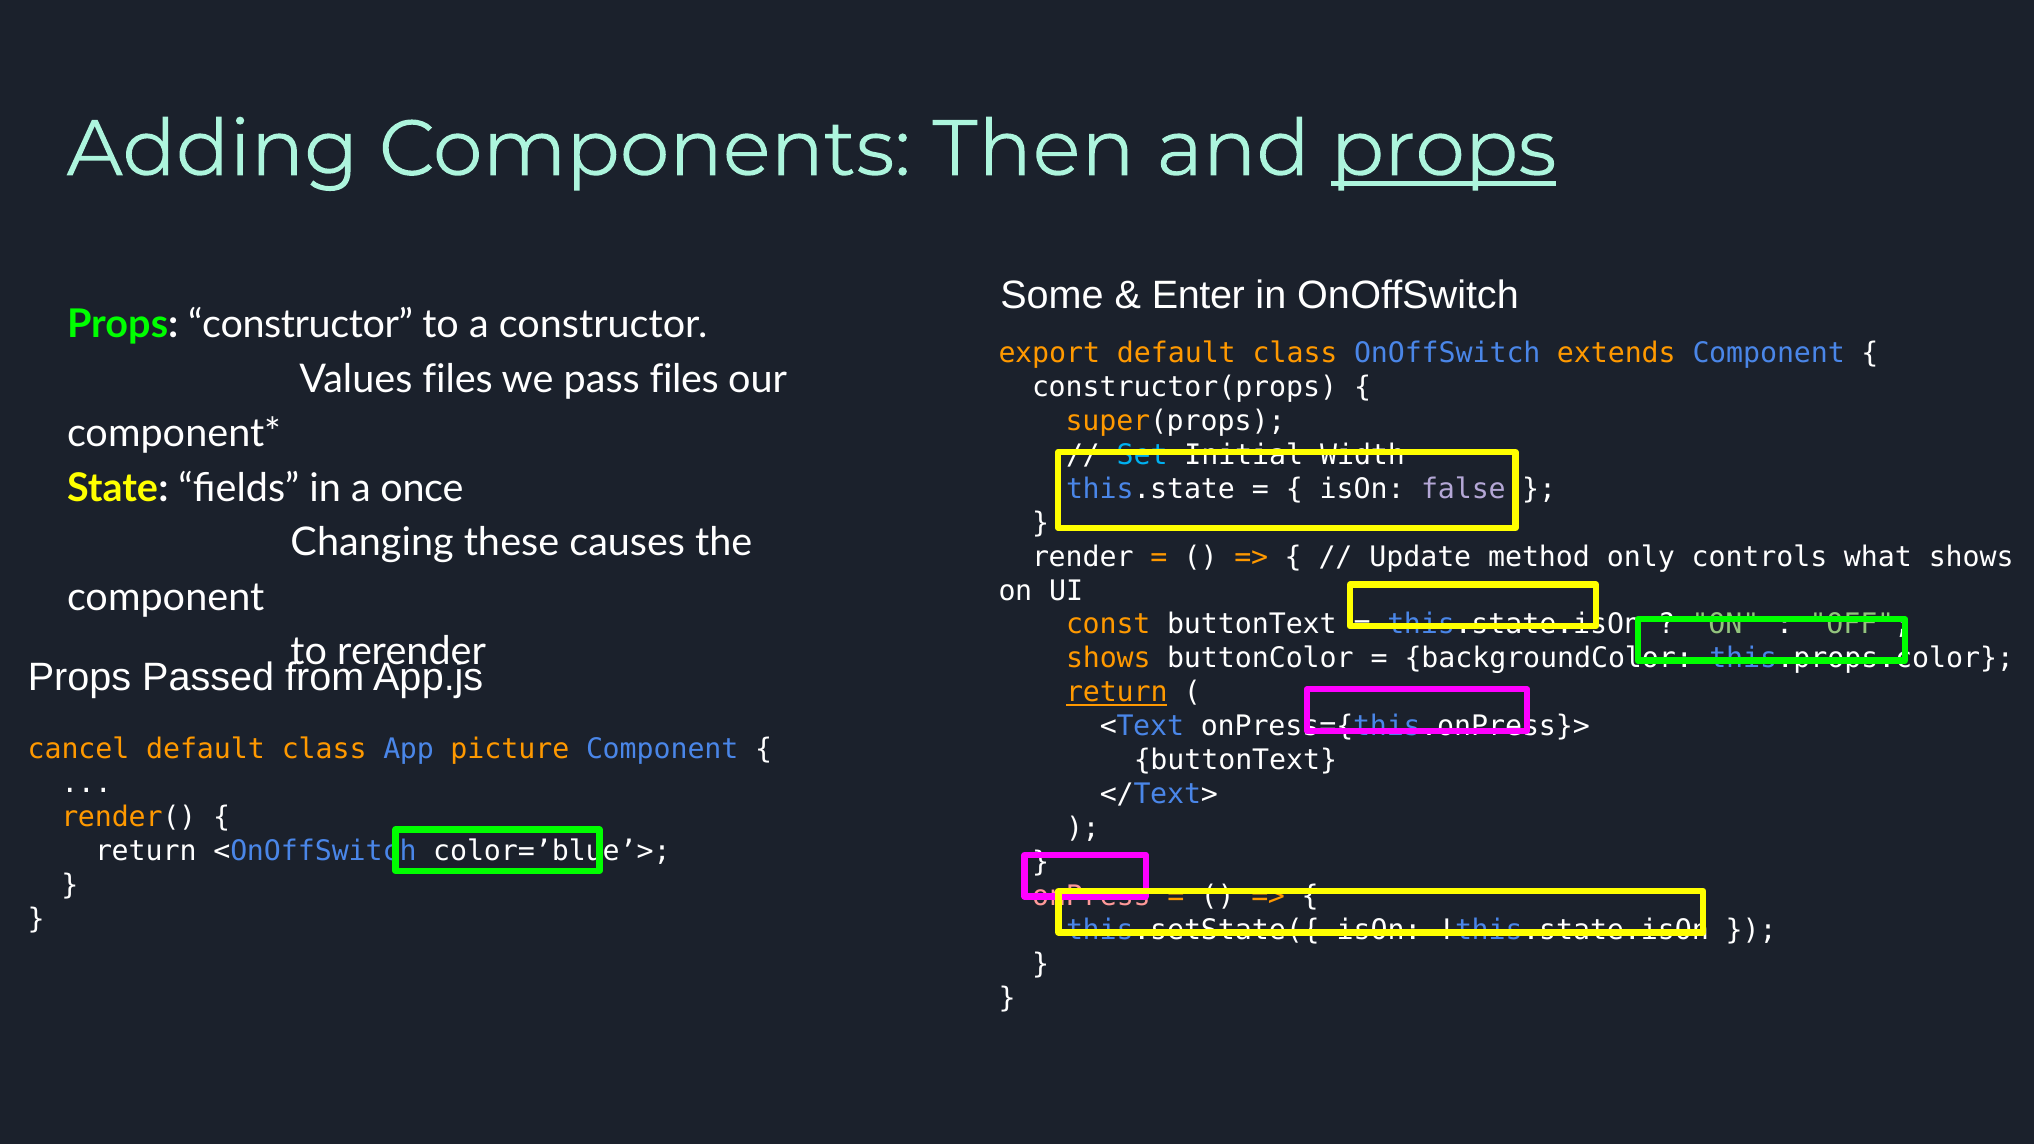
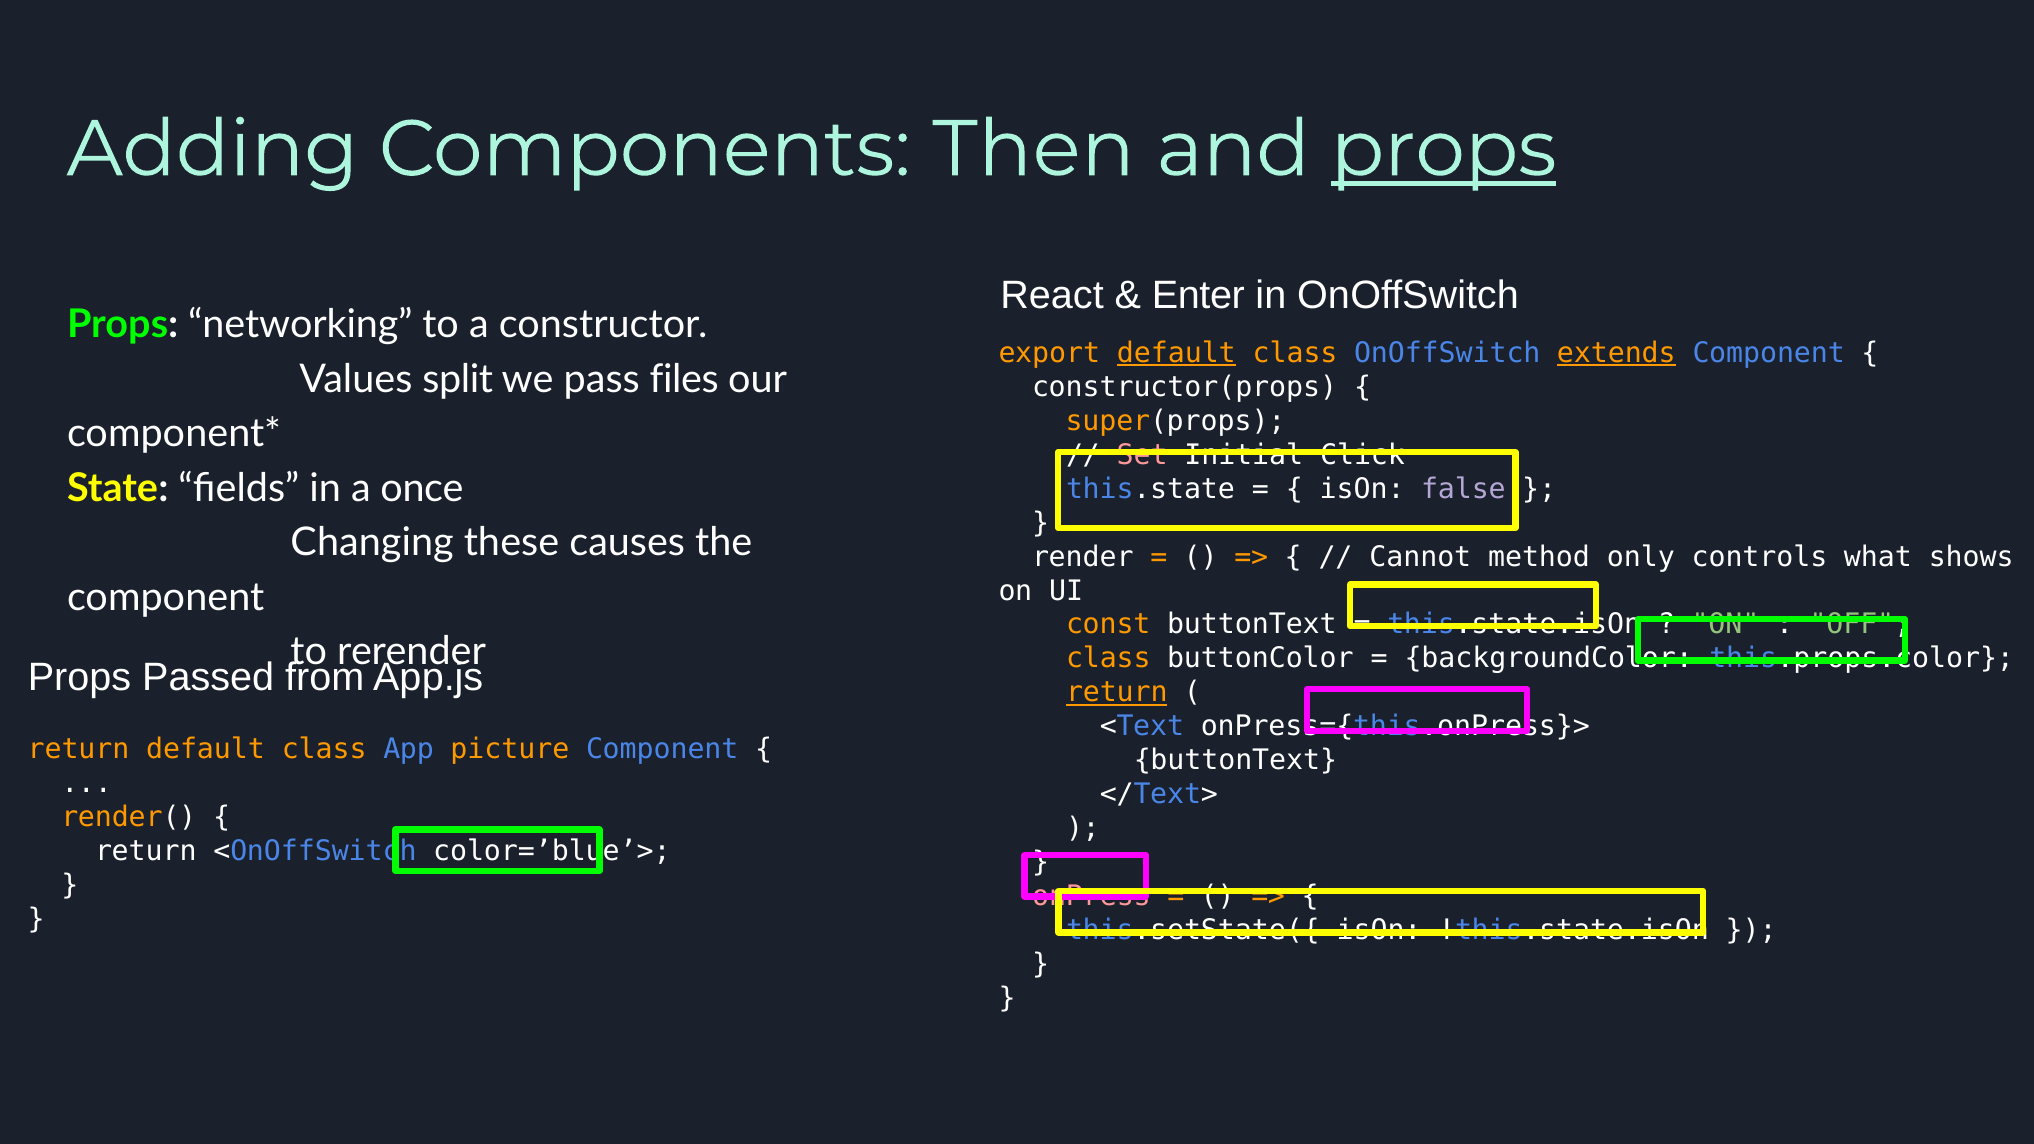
Some: Some -> React
Props constructor: constructor -> networking
default at (1176, 353) underline: none -> present
extends underline: none -> present
Values files: files -> split
Set colour: light blue -> pink
Width: Width -> Click
Update: Update -> Cannot
shows at (1108, 659): shows -> class
cancel at (78, 749): cancel -> return
